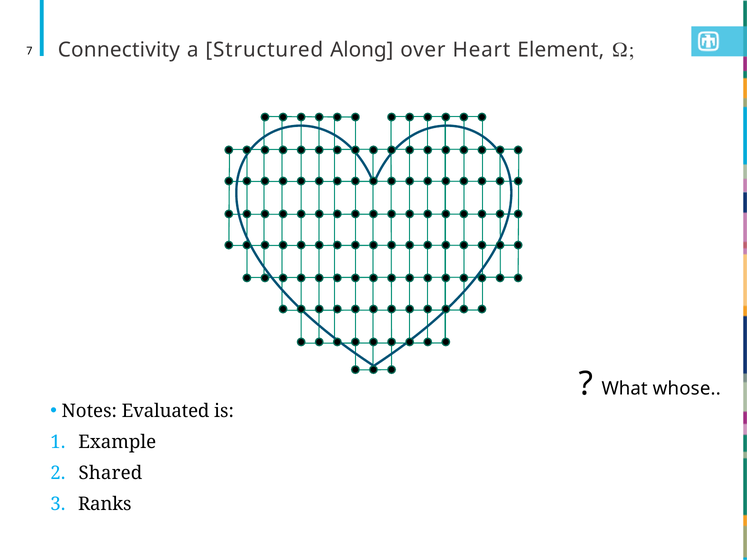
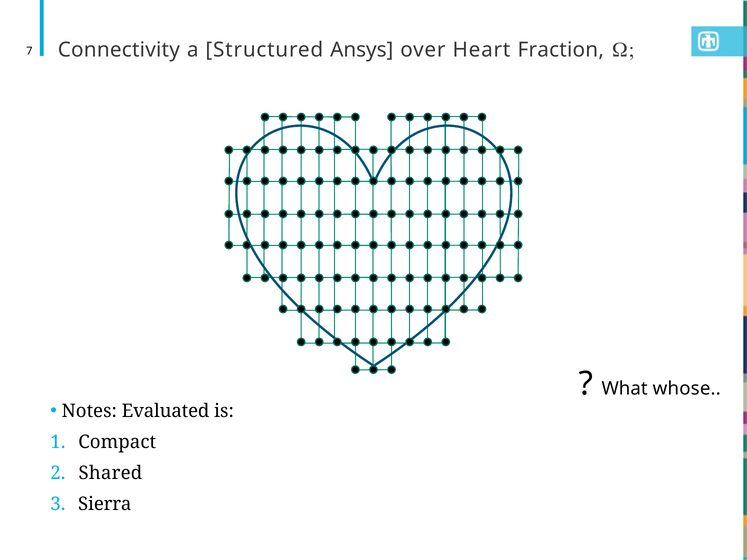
Along: Along -> Ansys
Element: Element -> Fraction
Example: Example -> Compact
Ranks: Ranks -> Sierra
